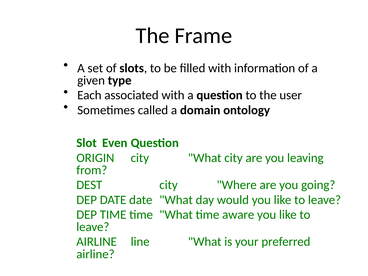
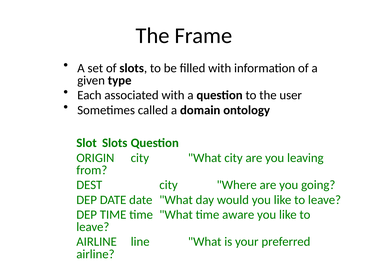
Slot Even: Even -> Slots
